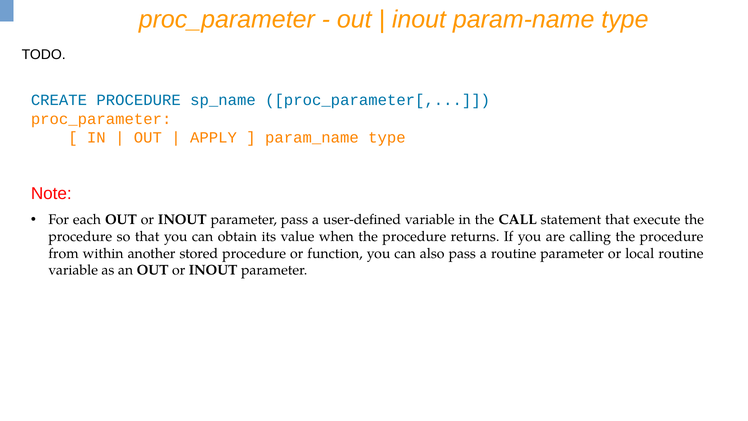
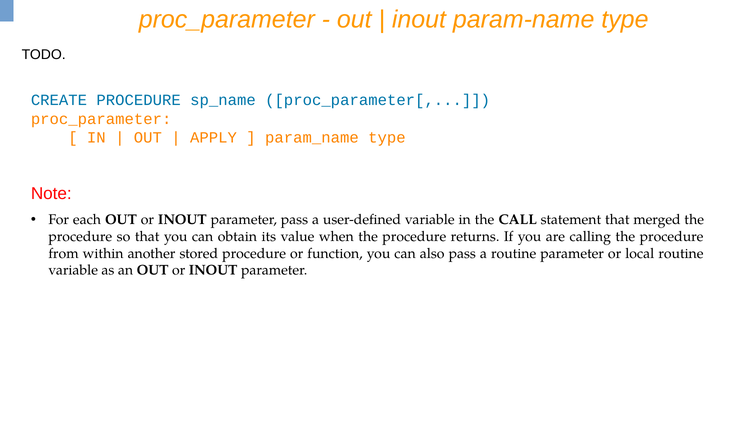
execute: execute -> merged
